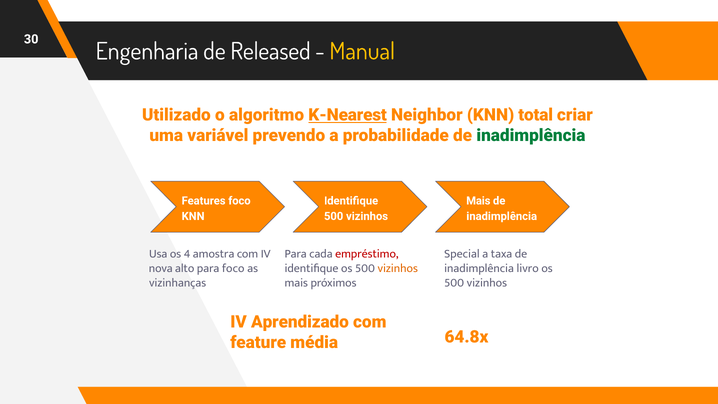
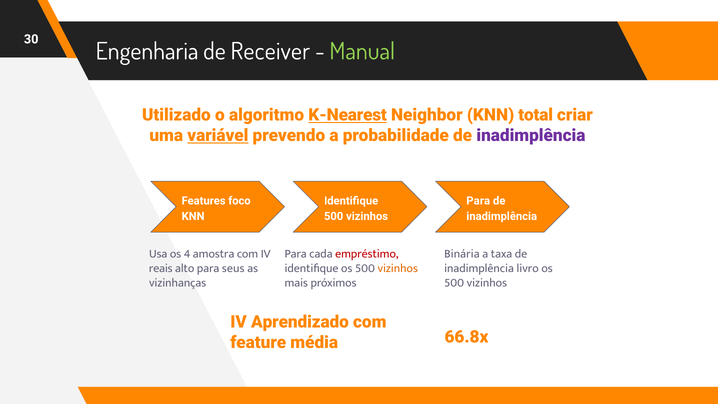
Released: Released -> Receiver
Manual colour: yellow -> light green
variável underline: none -> present
inadimplência at (531, 136) colour: green -> purple
Mais at (478, 201): Mais -> Para
Special: Special -> Binária
nova: nova -> reais
para foco: foco -> seus
64.8x: 64.8x -> 66.8x
